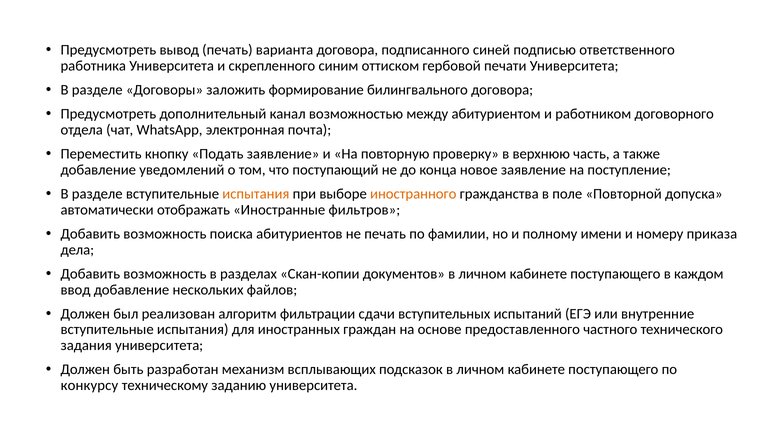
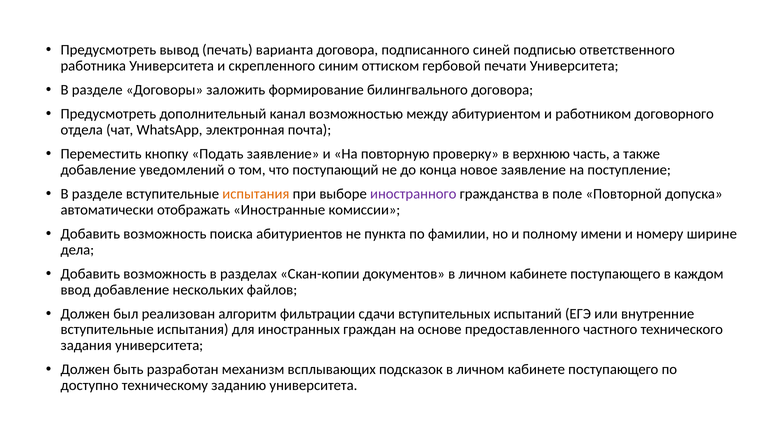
иностранного colour: orange -> purple
фильтров: фильтров -> комиссии
не печать: печать -> пункта
приказа: приказа -> ширине
конкурсу: конкурсу -> доступно
